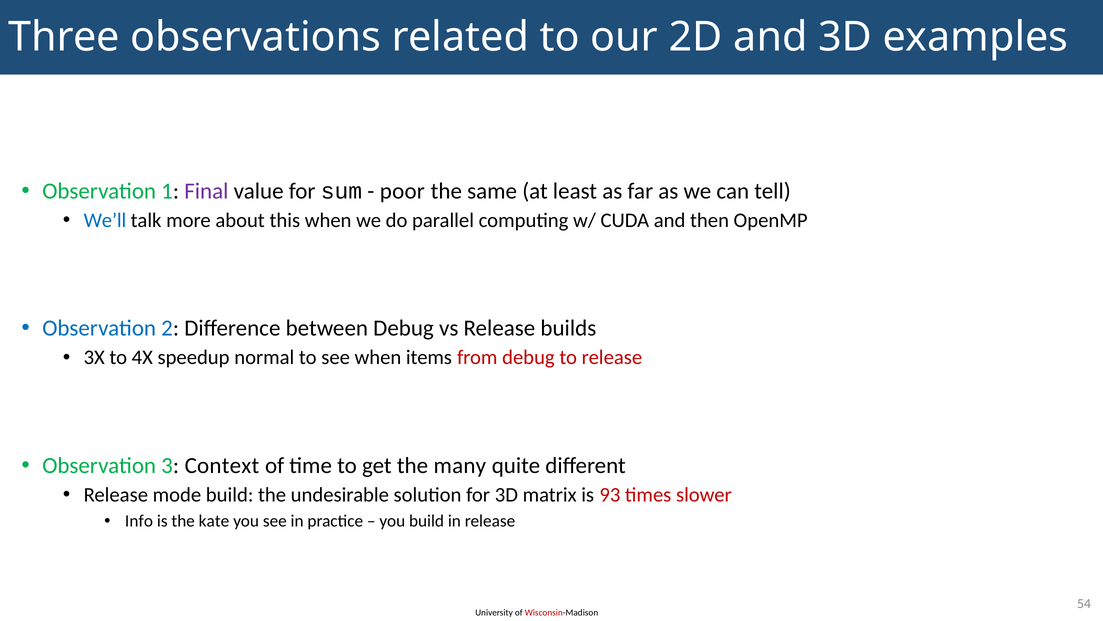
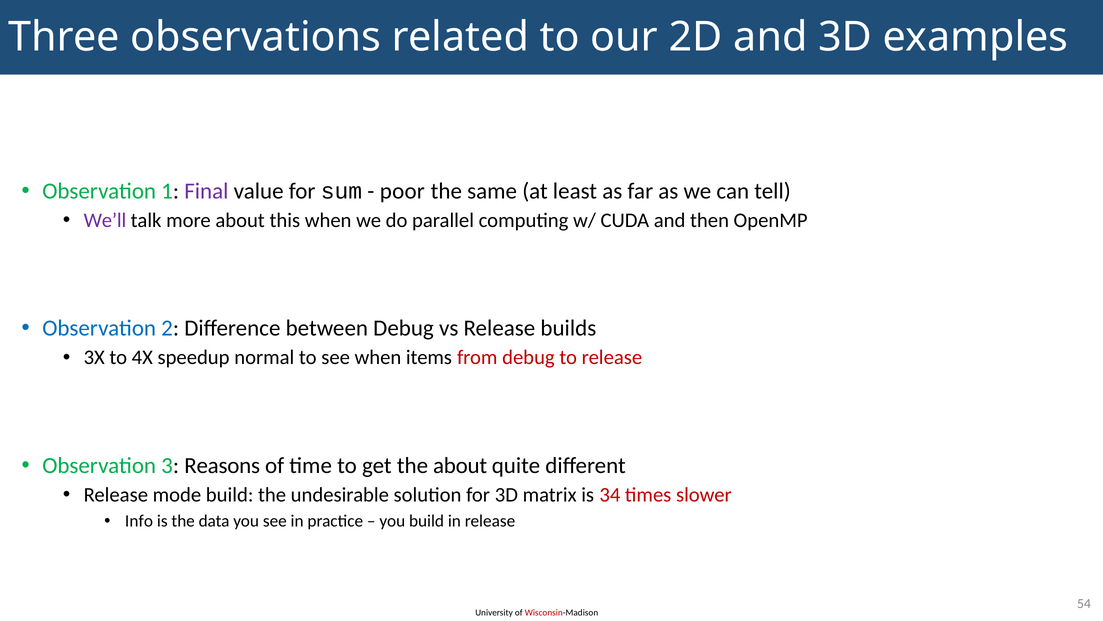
We’ll colour: blue -> purple
Context: Context -> Reasons
the many: many -> about
93: 93 -> 34
kate: kate -> data
